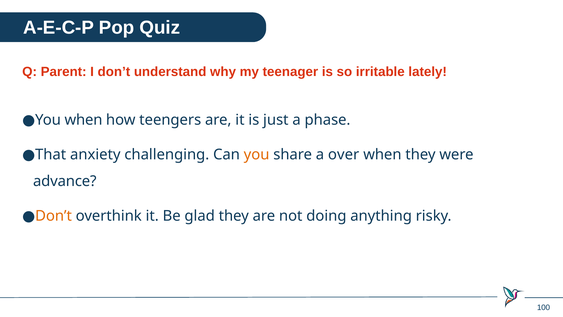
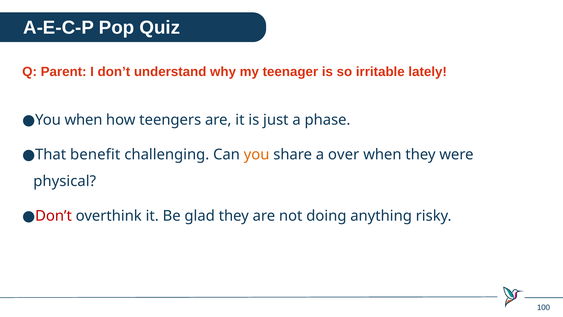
anxiety: anxiety -> benefit
advance: advance -> physical
Don’t at (54, 216) colour: orange -> red
